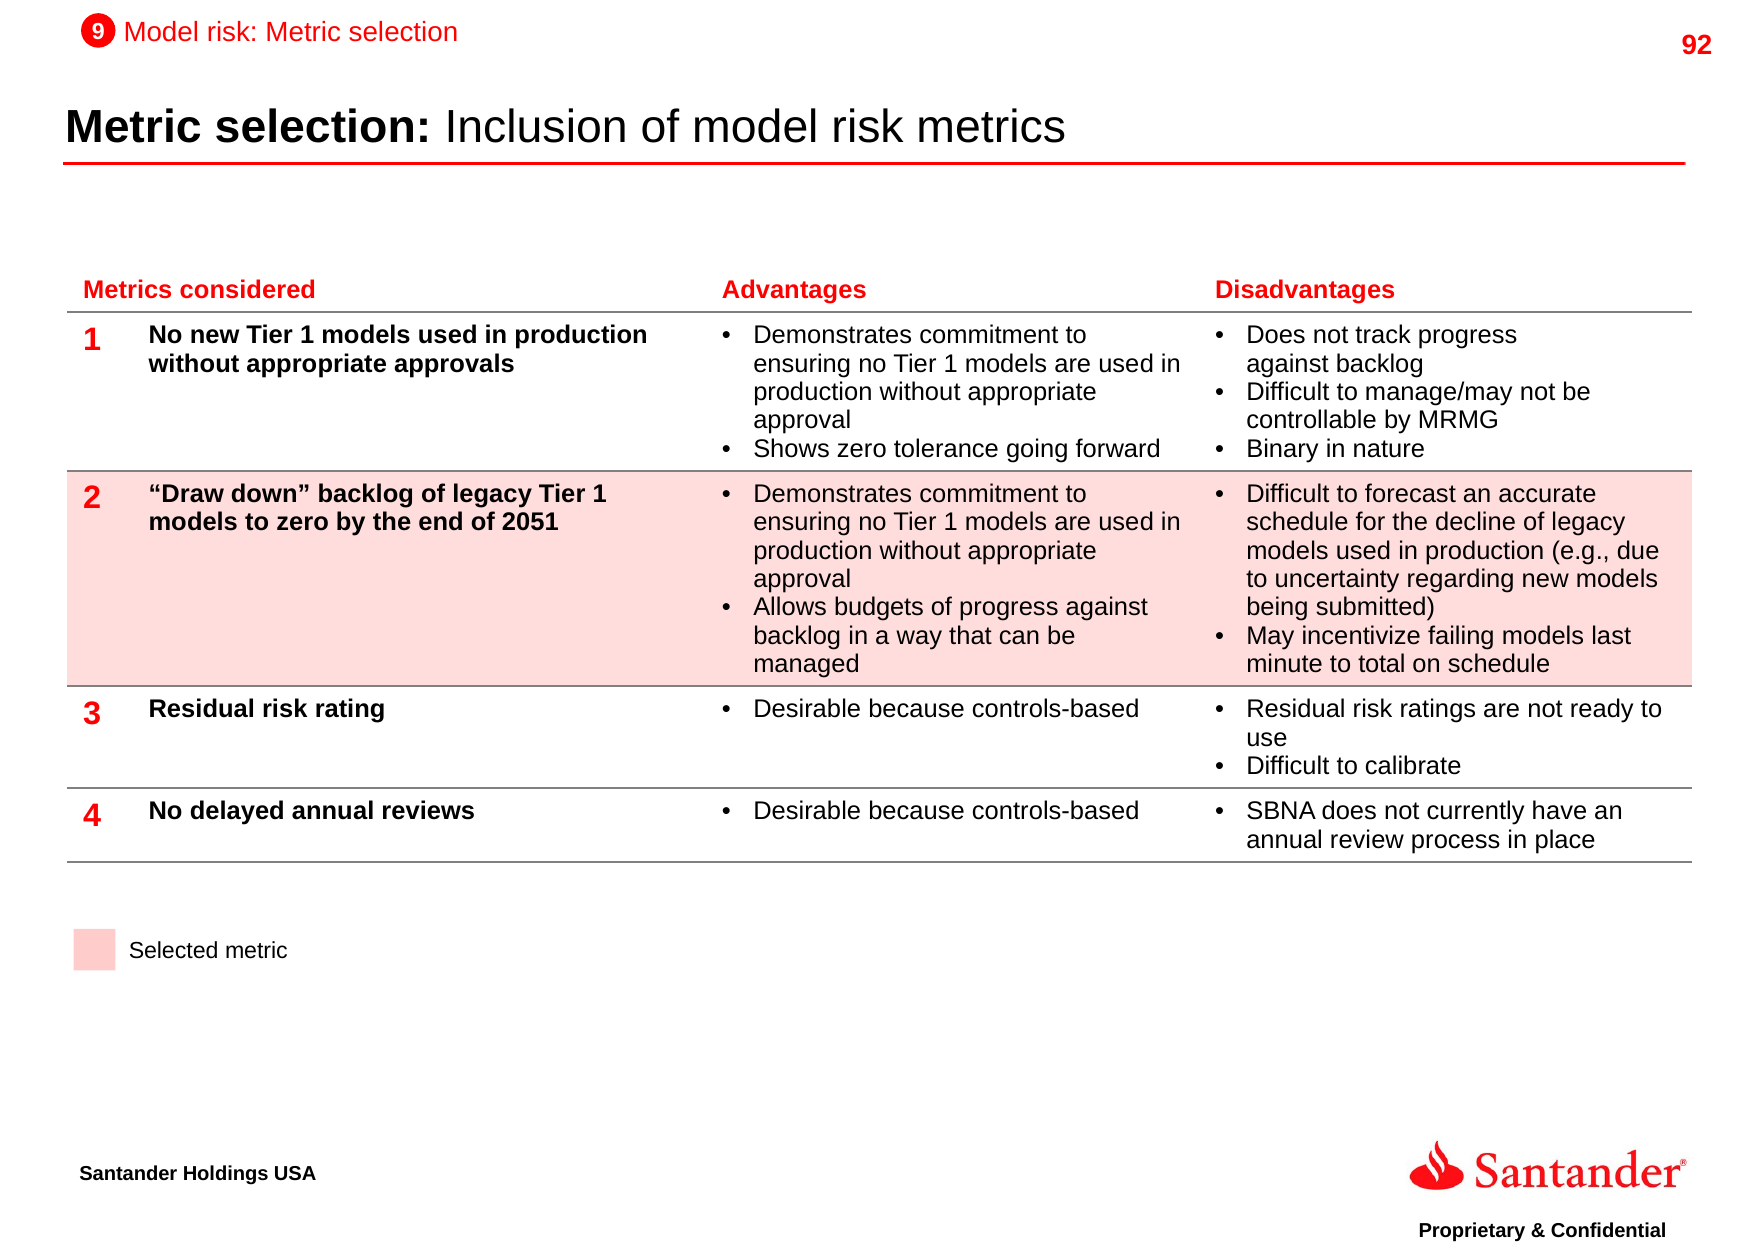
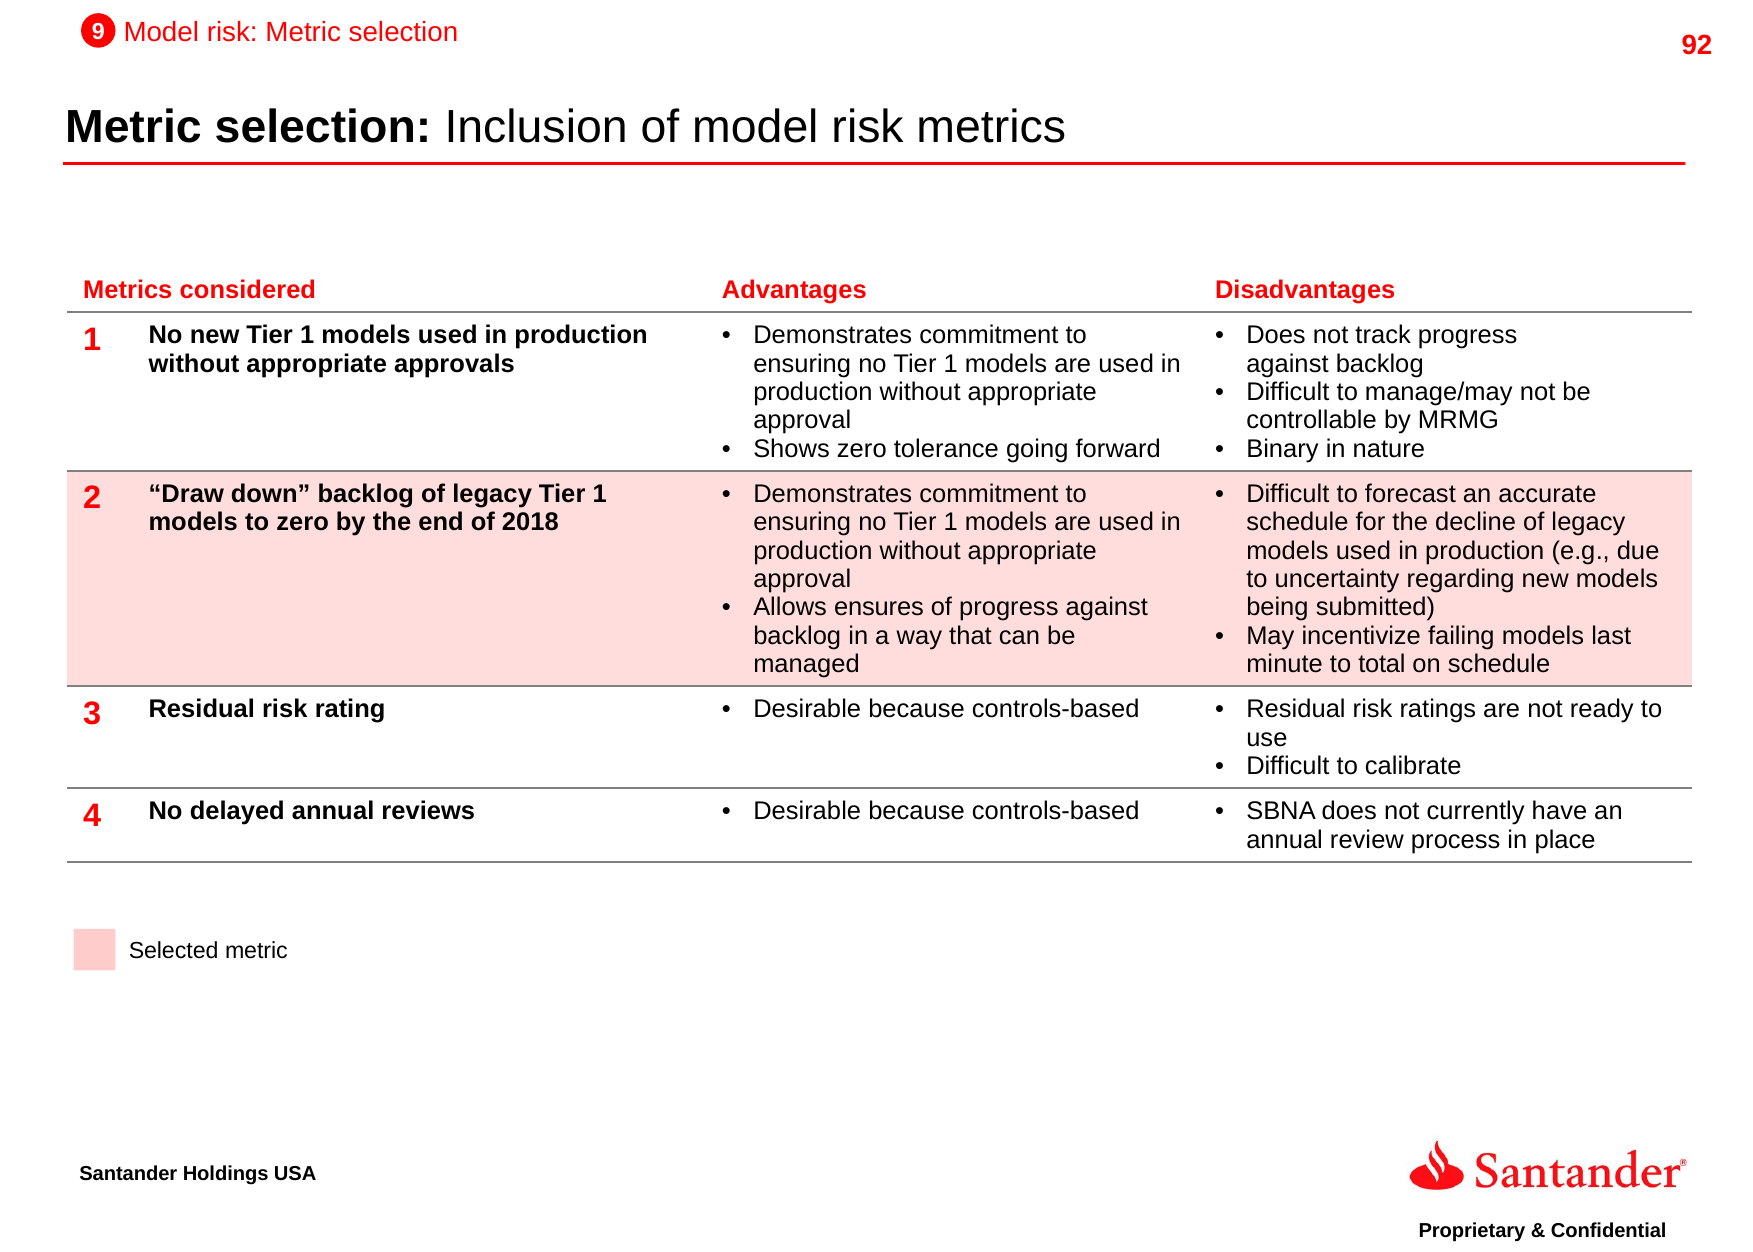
2051: 2051 -> 2018
budgets: budgets -> ensures
